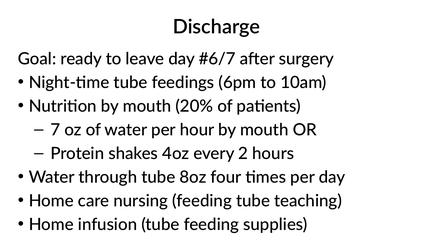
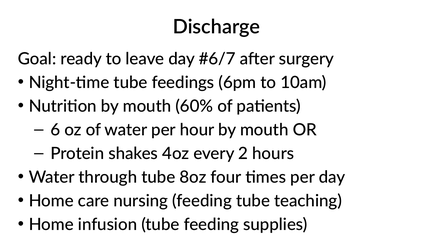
20%: 20% -> 60%
7: 7 -> 6
